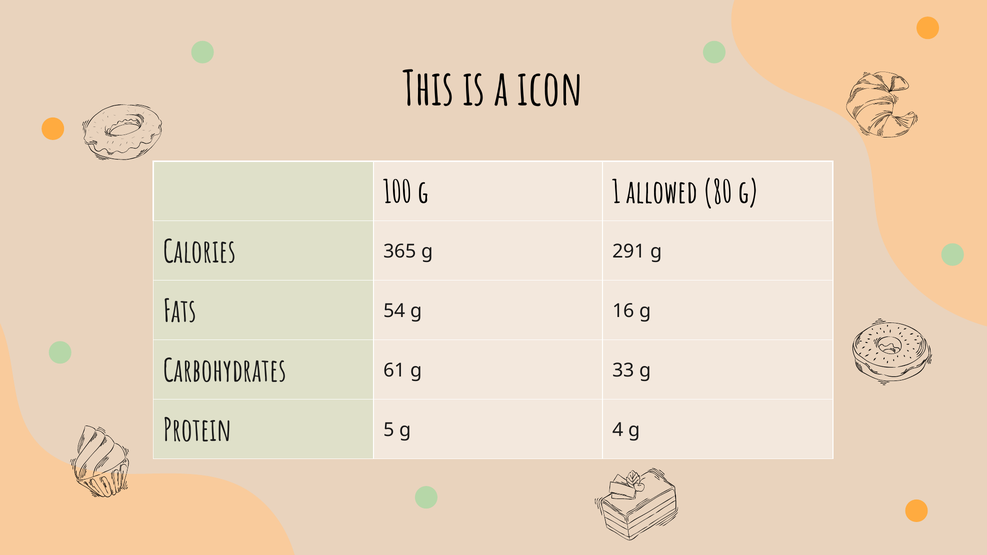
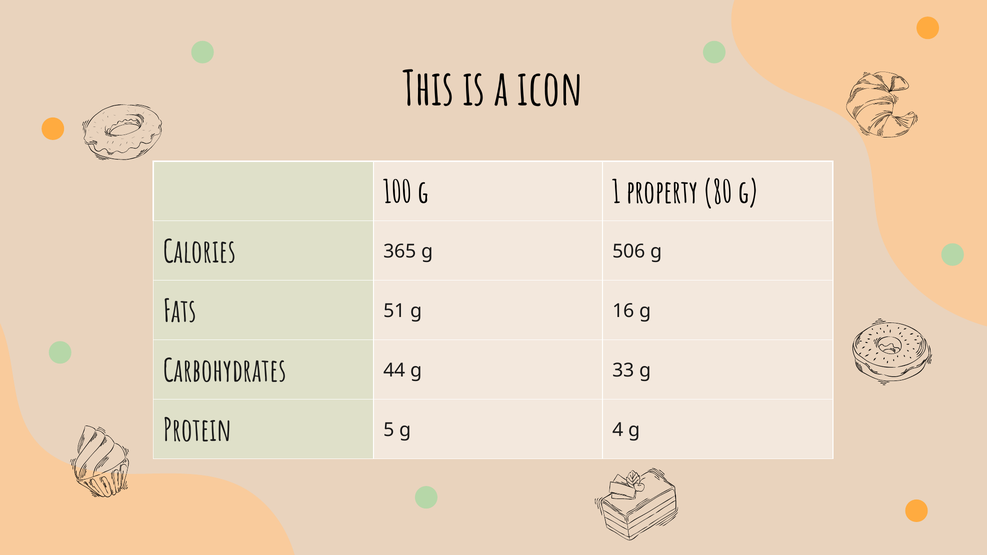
allowed: allowed -> property
291: 291 -> 506
54: 54 -> 51
61: 61 -> 44
